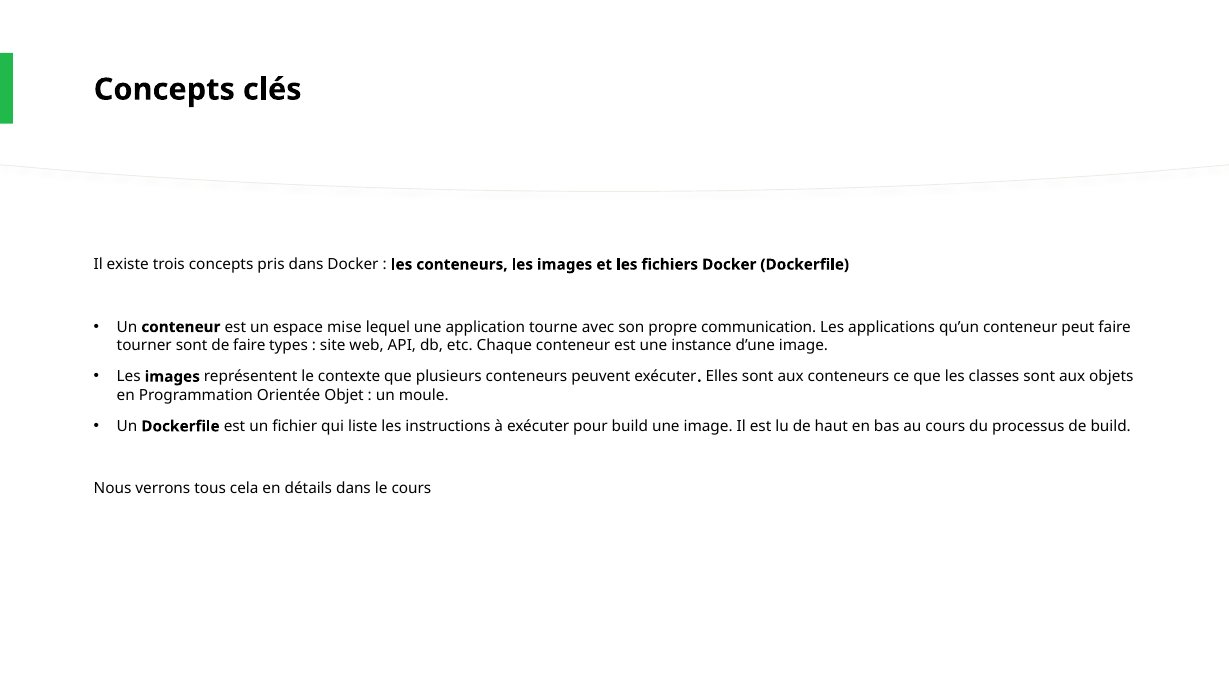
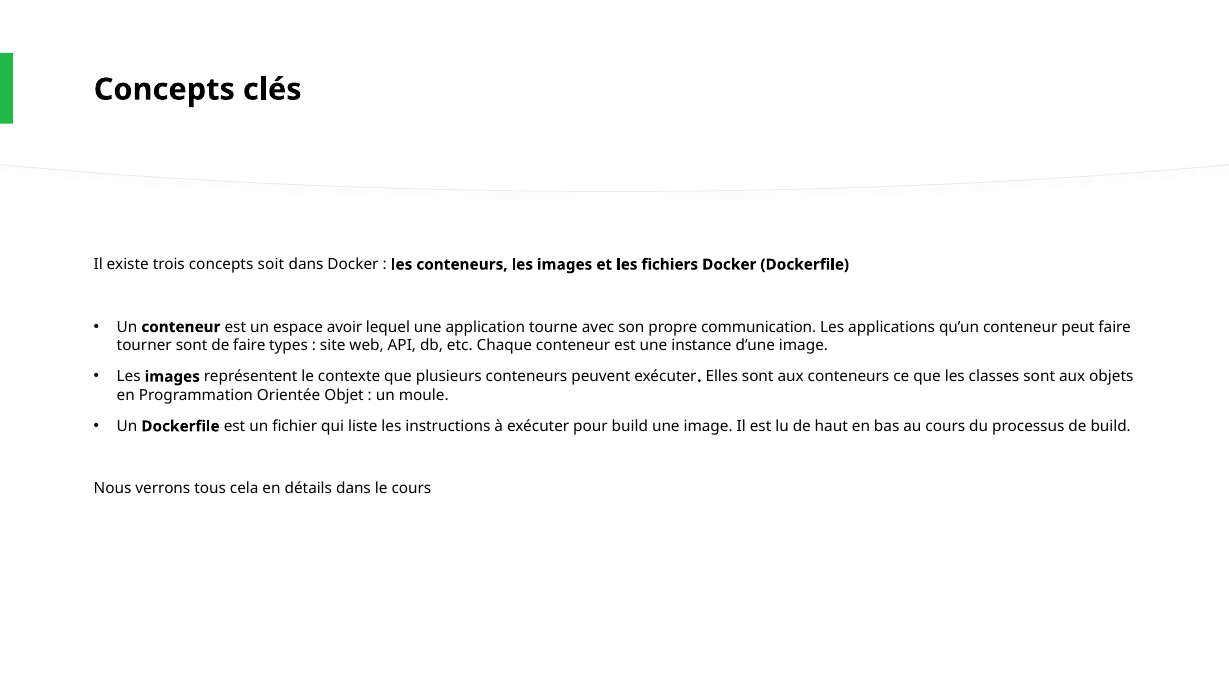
pris: pris -> soit
mise: mise -> avoir
